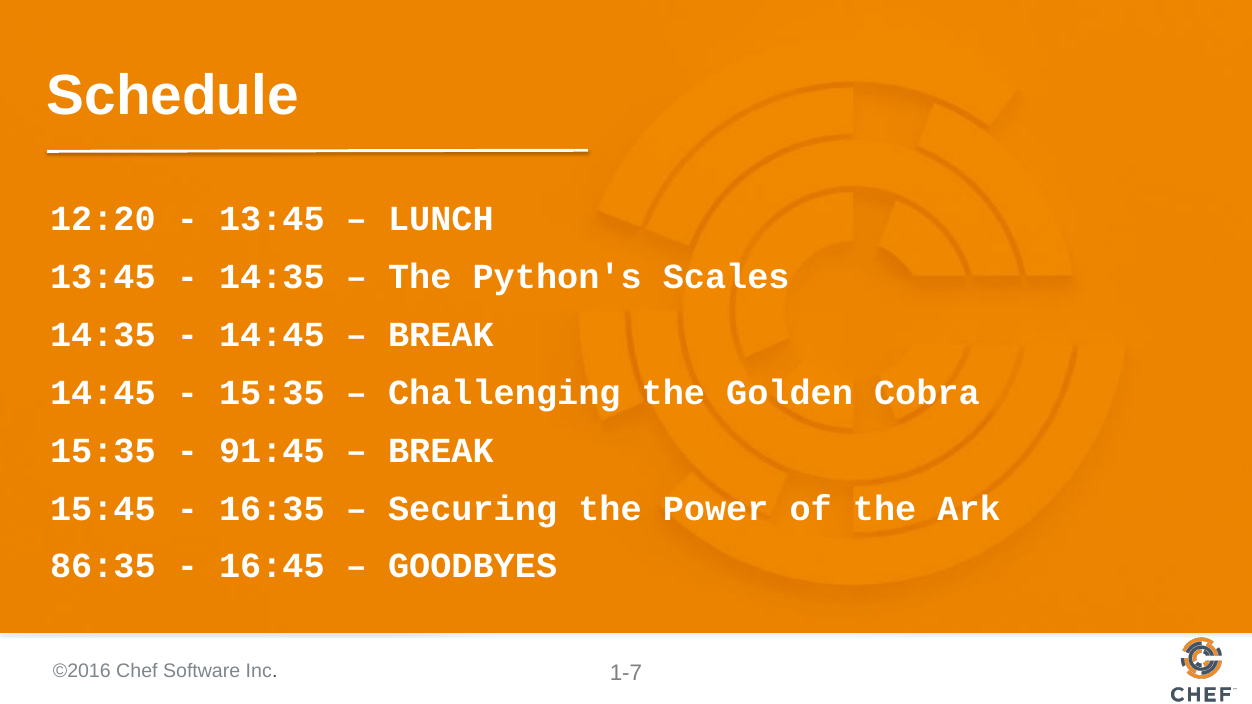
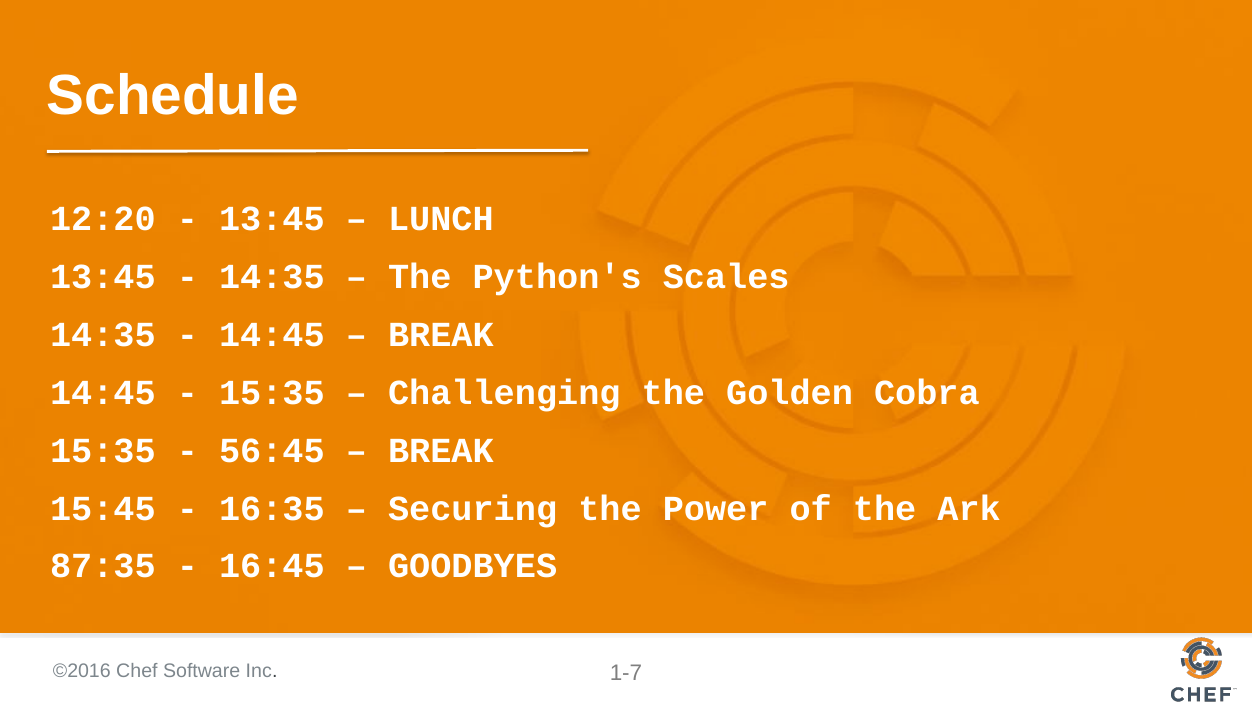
91:45: 91:45 -> 56:45
86:35: 86:35 -> 87:35
